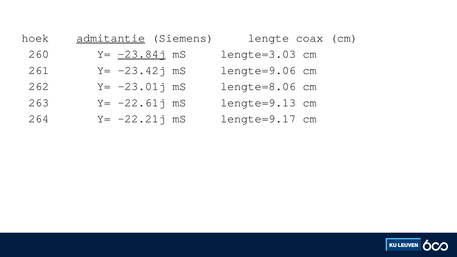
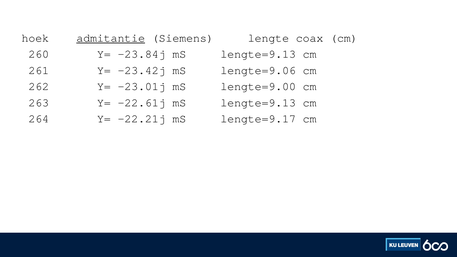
-23.84j underline: present -> none
lengte=3.03 at (258, 54): lengte=3.03 -> lengte=9.13
lengte=8.06: lengte=8.06 -> lengte=9.00
